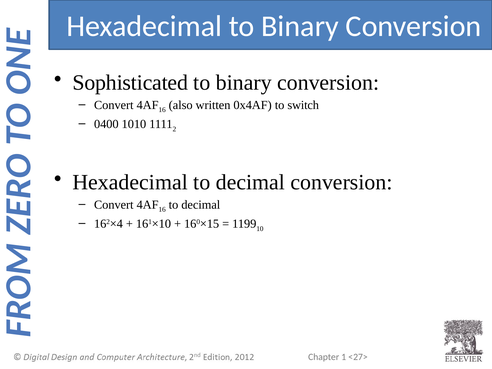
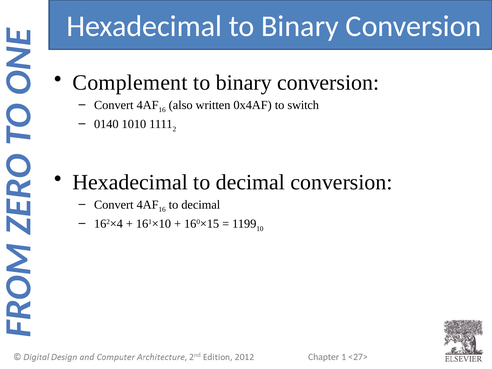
Sophisticated: Sophisticated -> Complement
0400: 0400 -> 0140
